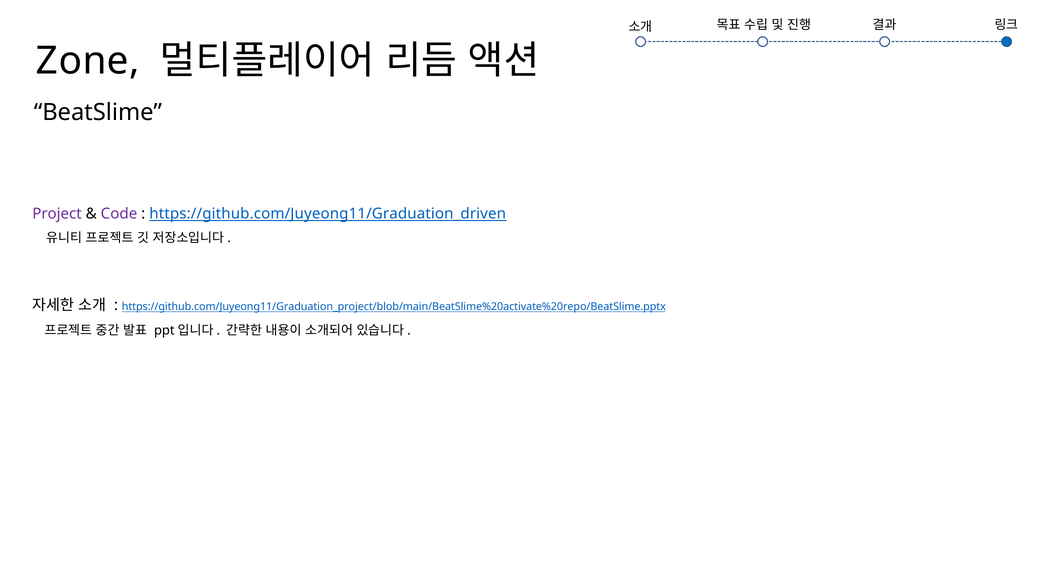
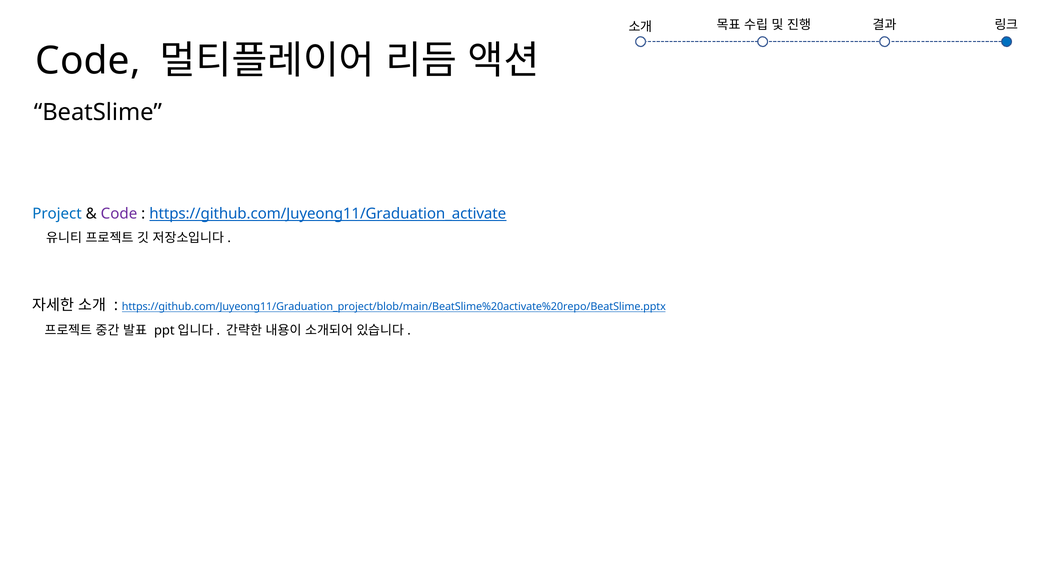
Zone at (88, 61): Zone -> Code
Project colour: purple -> blue
https://github.com/Juyeong11/Graduation_driven: https://github.com/Juyeong11/Graduation_driven -> https://github.com/Juyeong11/Graduation_activate
